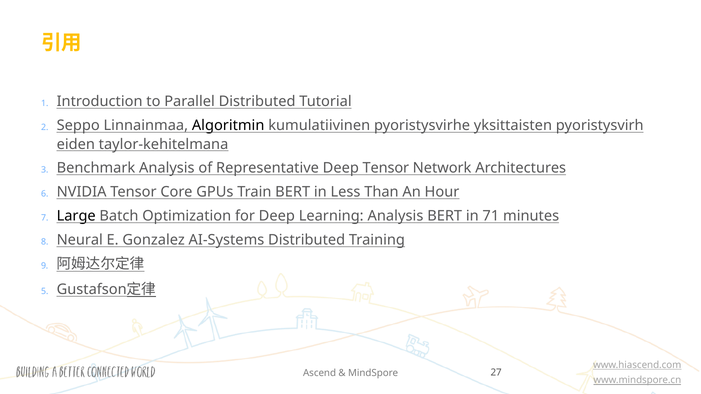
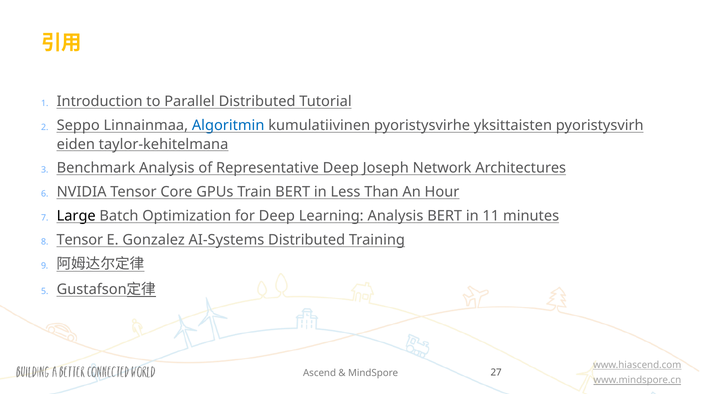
Algoritmin colour: black -> blue
Deep Tensor: Tensor -> Joseph
71: 71 -> 11
Neural at (80, 240): Neural -> Tensor
